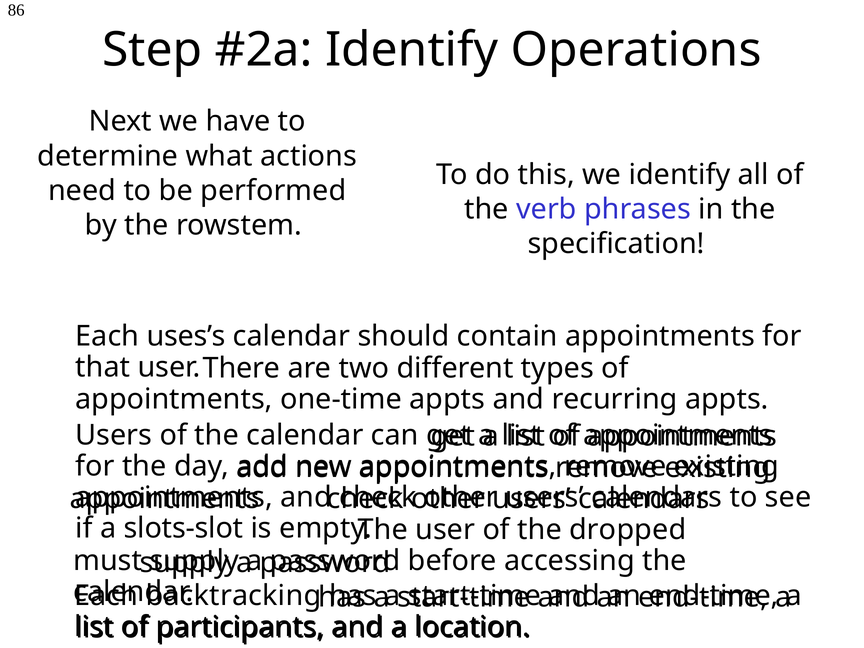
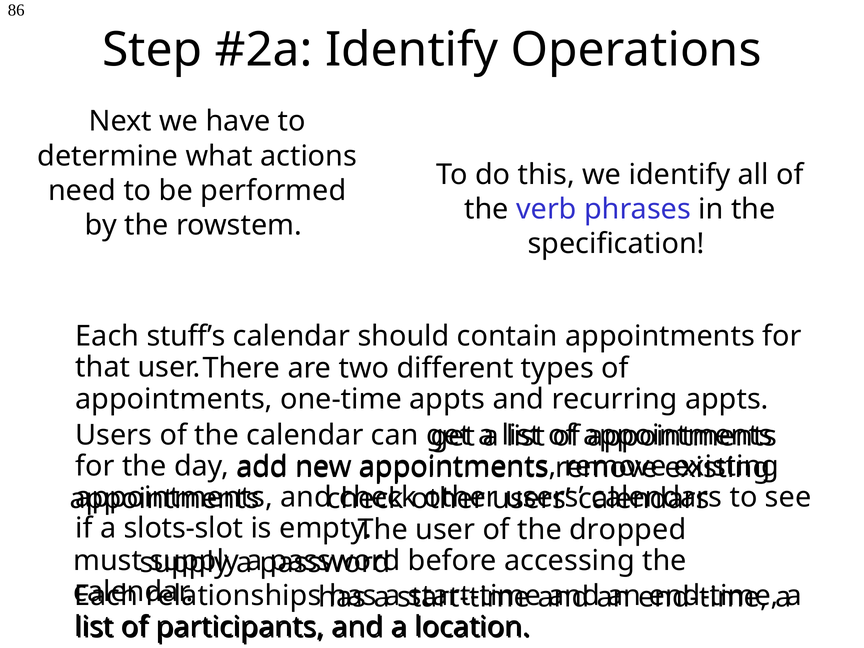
uses’s: uses’s -> stuff’s
backtracking: backtracking -> relationships
